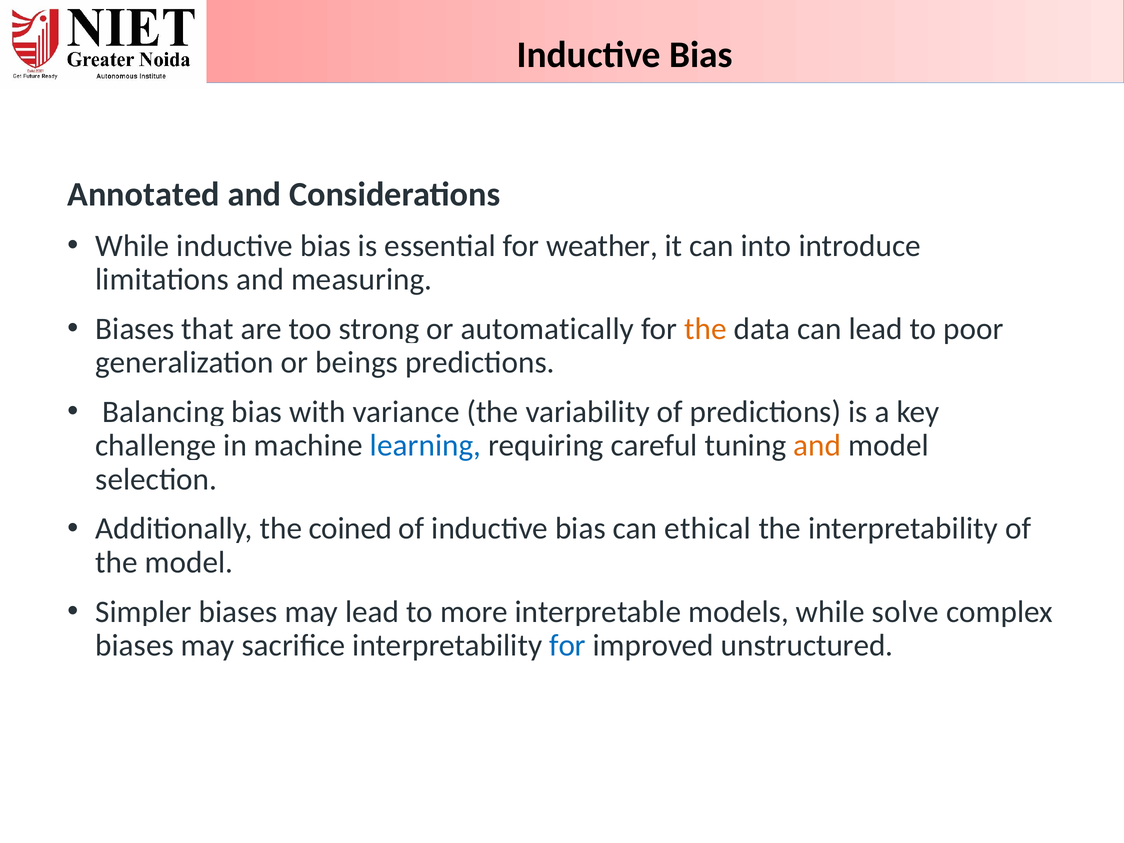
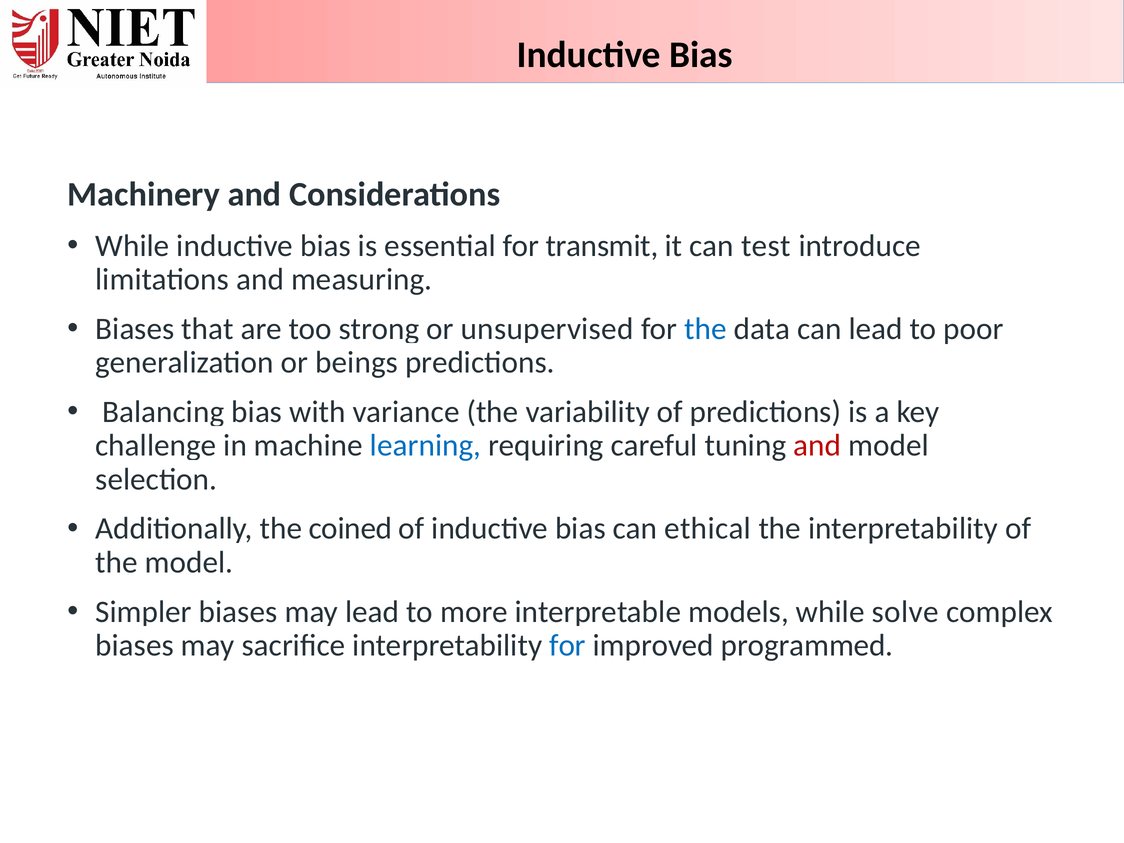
Annotated: Annotated -> Machinery
weather: weather -> transmit
into: into -> test
automatically: automatically -> unsupervised
the at (706, 329) colour: orange -> blue
and at (817, 446) colour: orange -> red
unstructured: unstructured -> programmed
